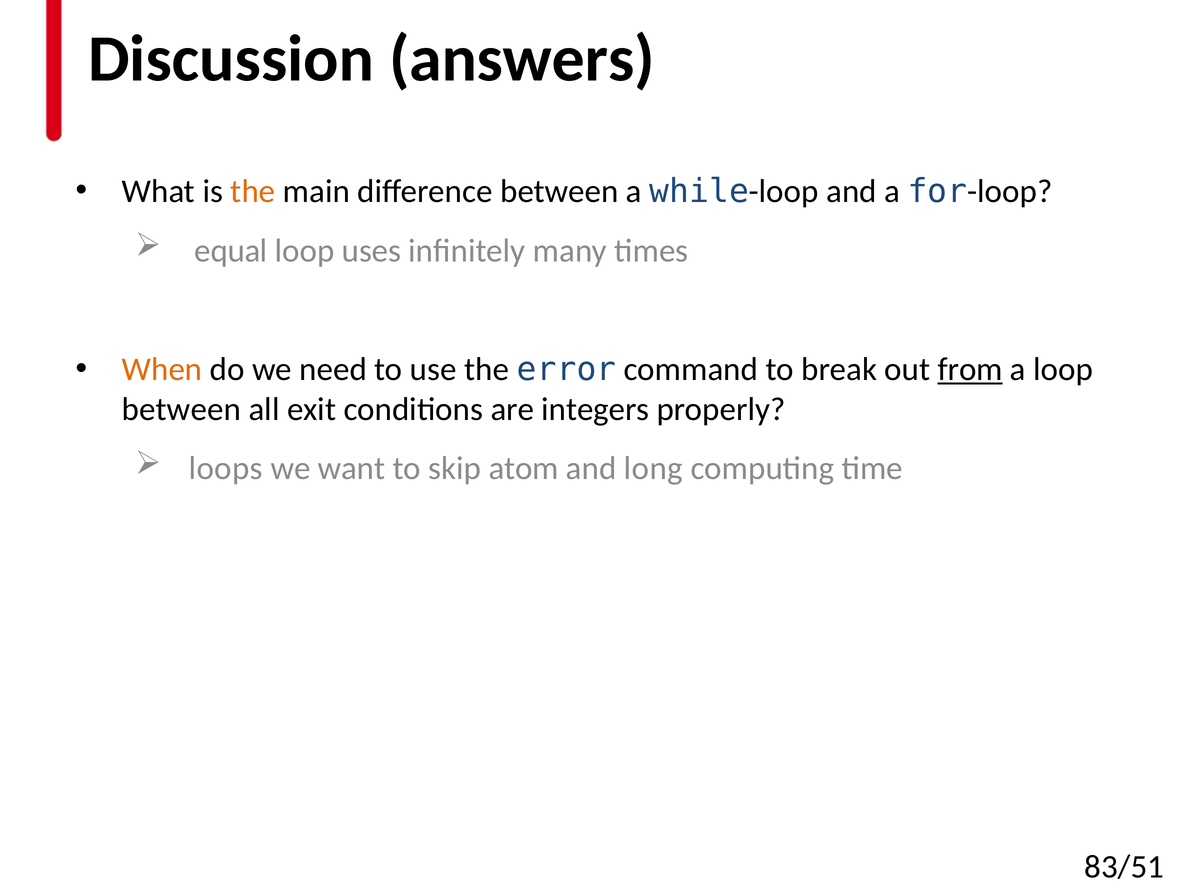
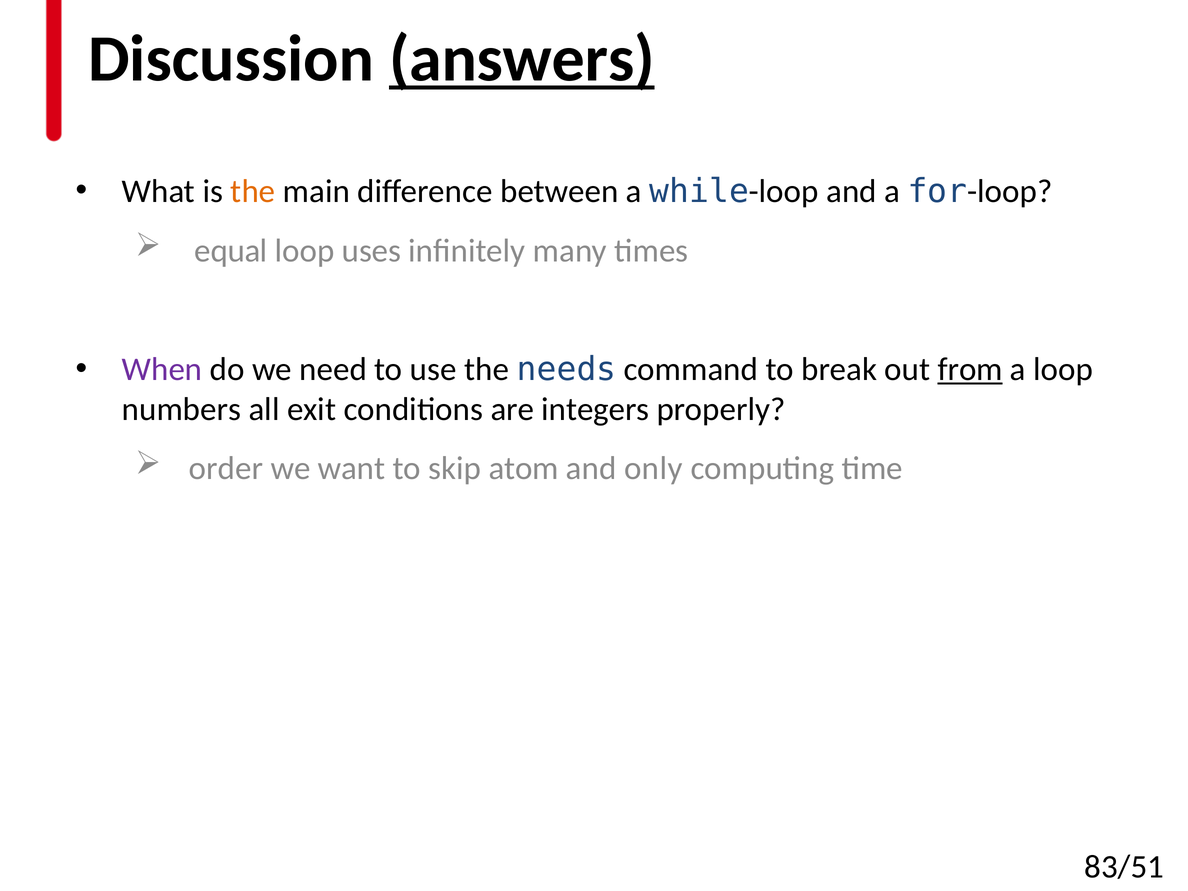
answers underline: none -> present
When colour: orange -> purple
error: error -> needs
between at (181, 409): between -> numbers
loops: loops -> order
long: long -> only
